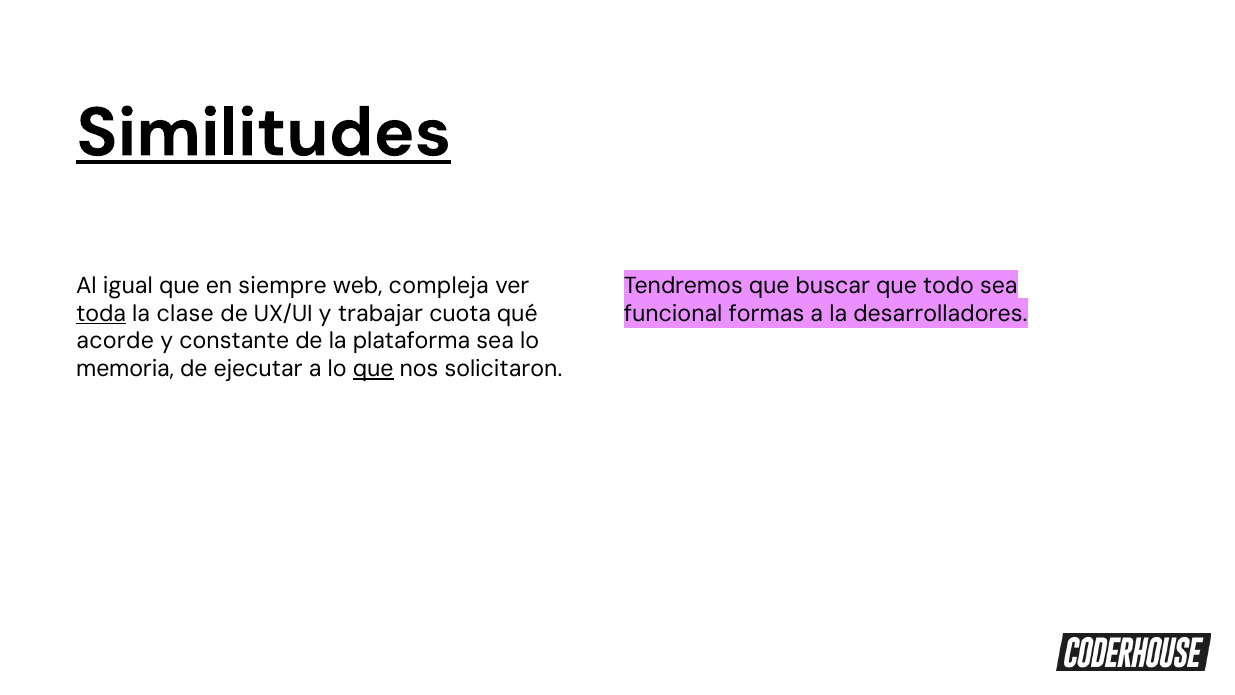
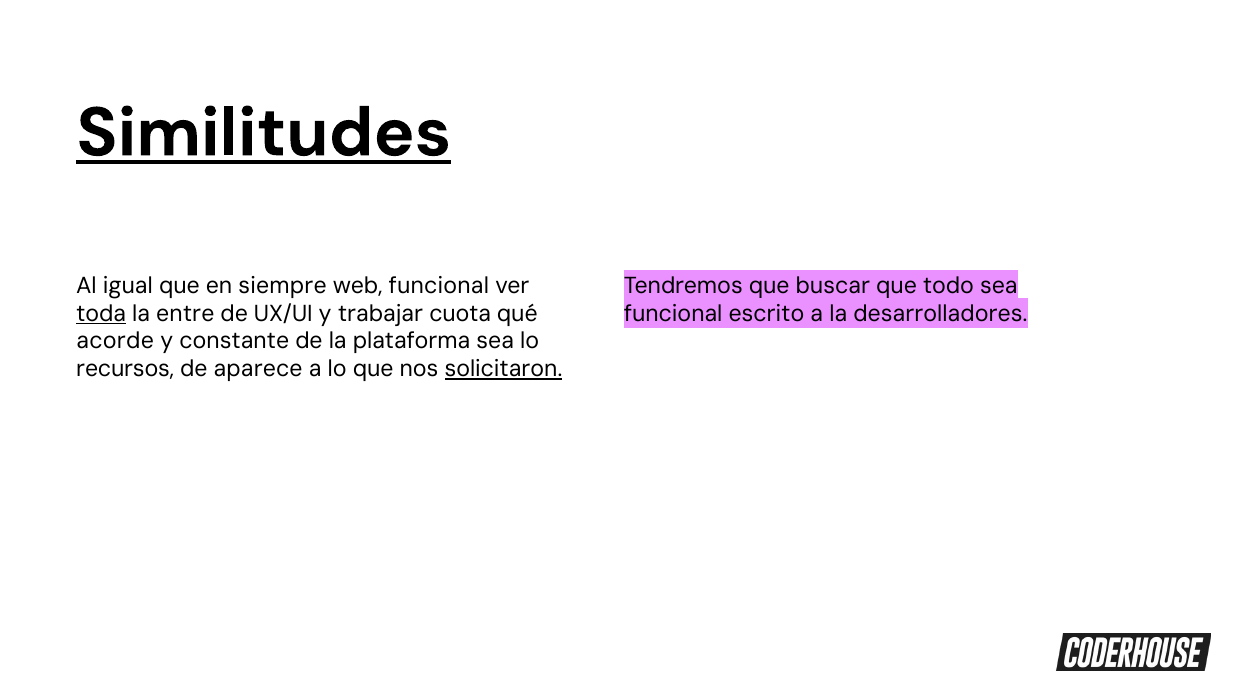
web compleja: compleja -> funcional
clase: clase -> entre
formas: formas -> escrito
memoria: memoria -> recursos
ejecutar: ejecutar -> aparece
que at (373, 369) underline: present -> none
solicitaron underline: none -> present
